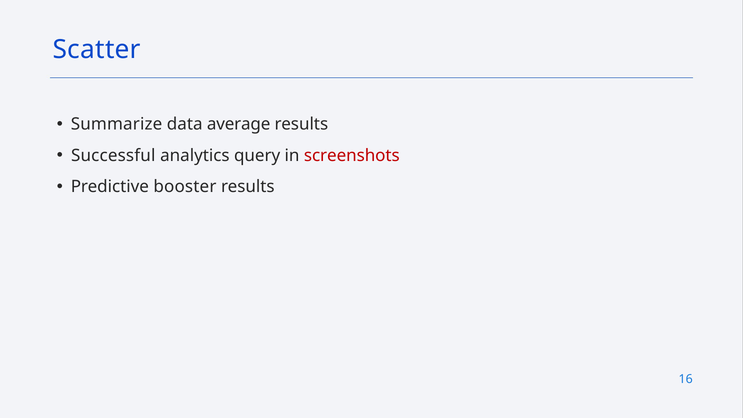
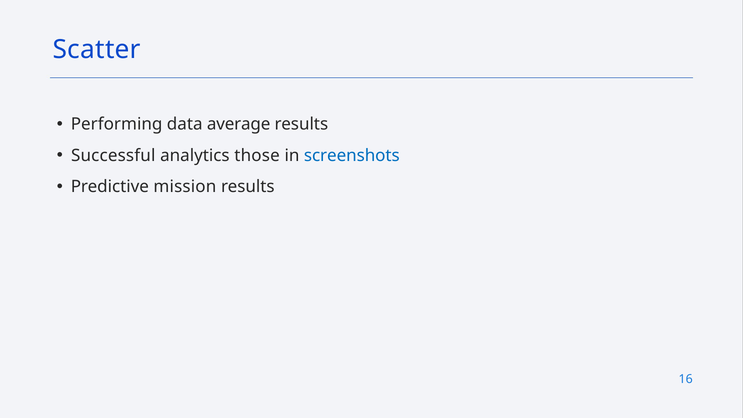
Summarize: Summarize -> Performing
query: query -> those
screenshots colour: red -> blue
booster: booster -> mission
